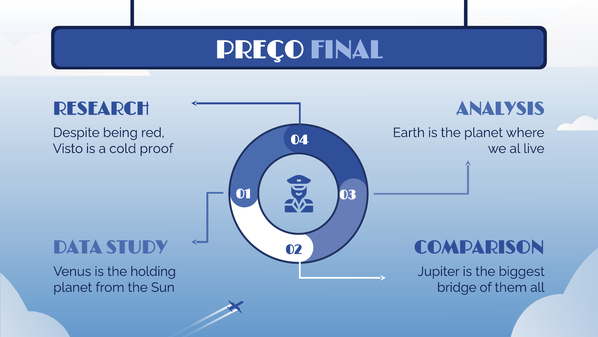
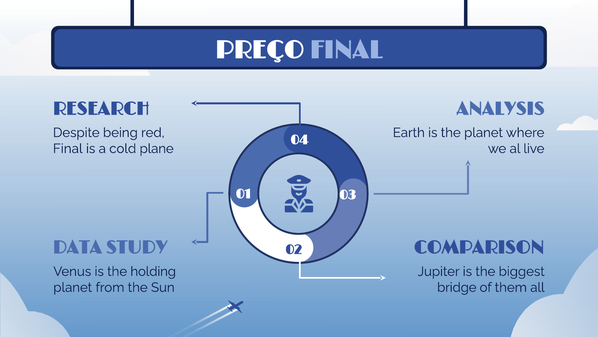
Visto at (68, 148): Visto -> Final
proof: proof -> plane
